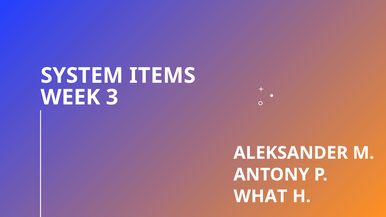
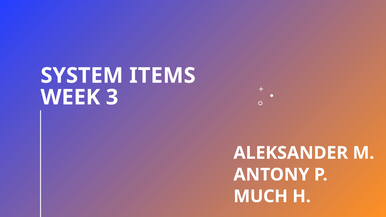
WHAT: WHAT -> MUCH
